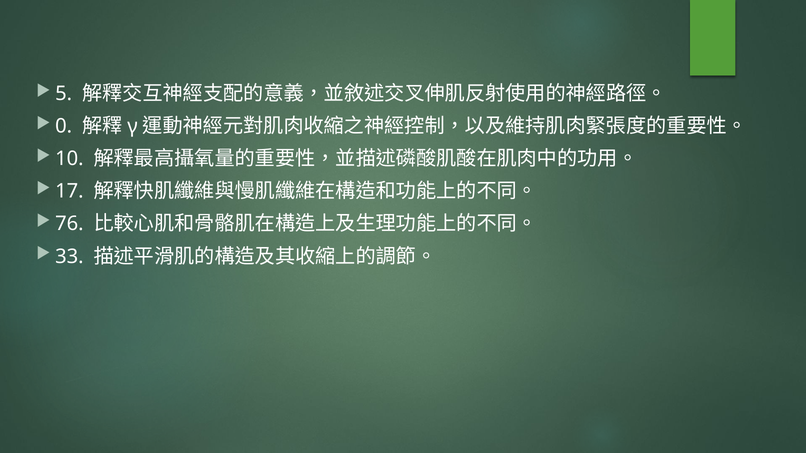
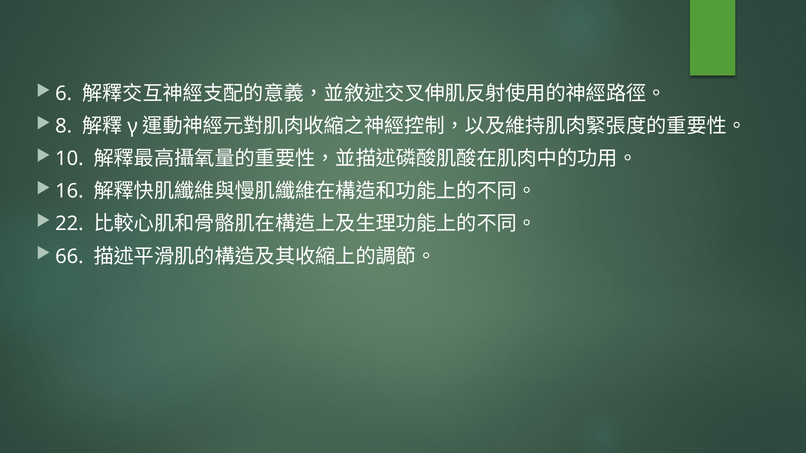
5: 5 -> 6
0: 0 -> 8
17: 17 -> 16
76: 76 -> 22
33: 33 -> 66
